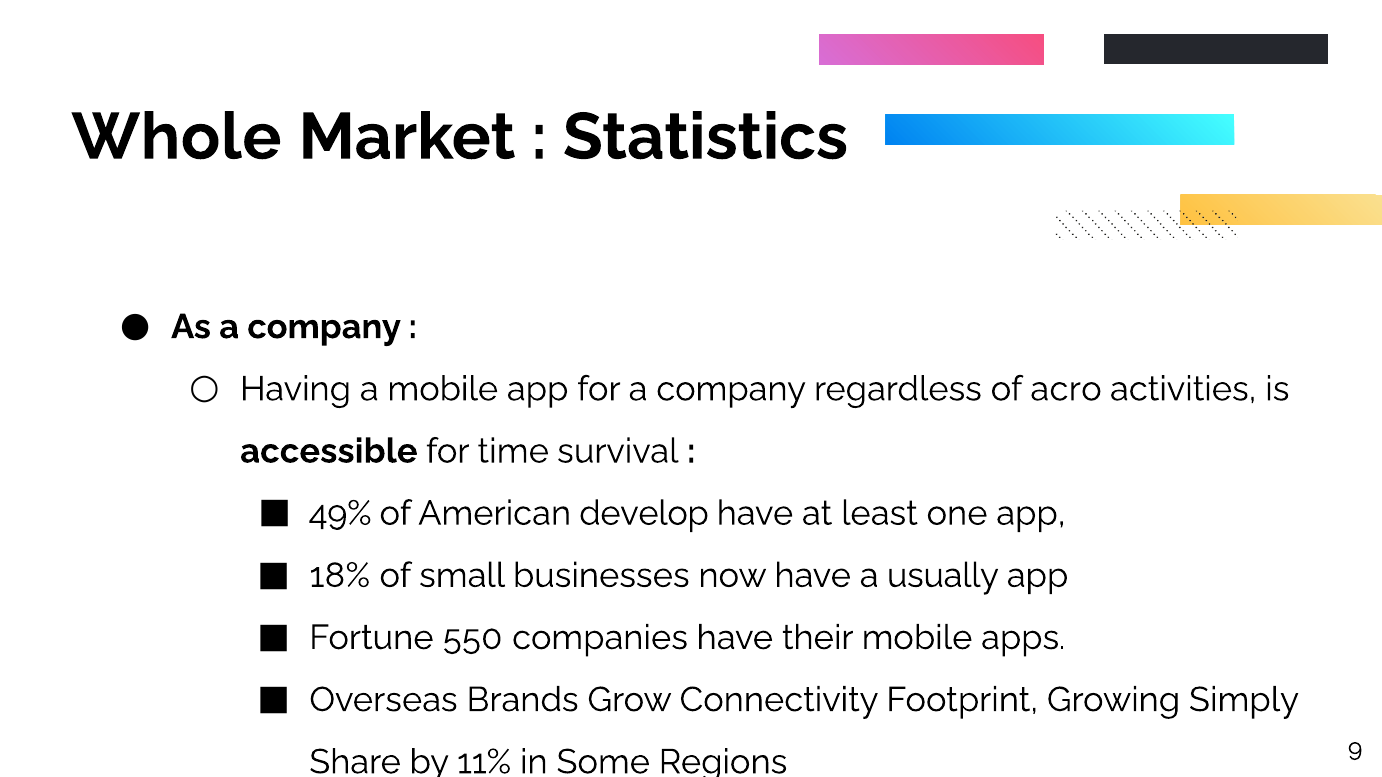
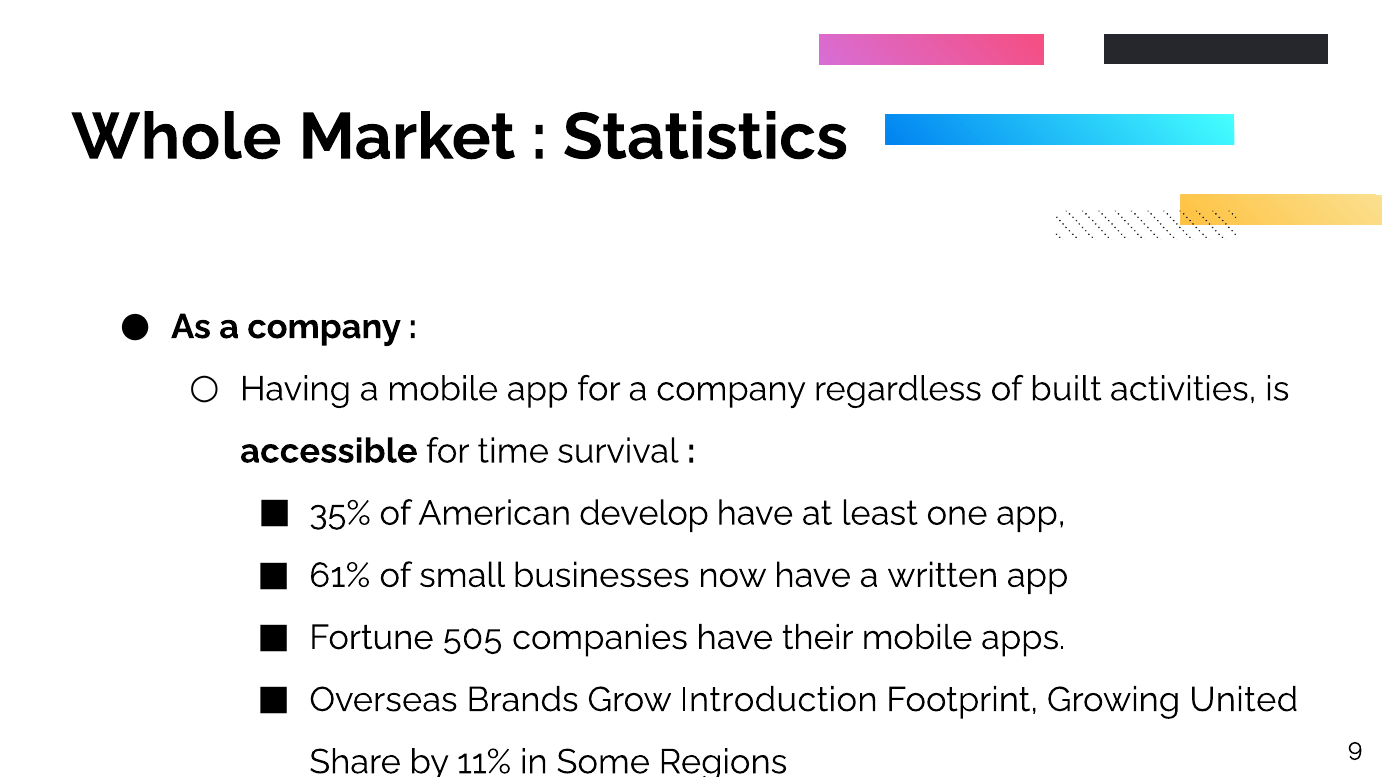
acro: acro -> built
49%: 49% -> 35%
18%: 18% -> 61%
usually: usually -> written
550: 550 -> 505
Connectivity: Connectivity -> Introduction
Simply: Simply -> United
